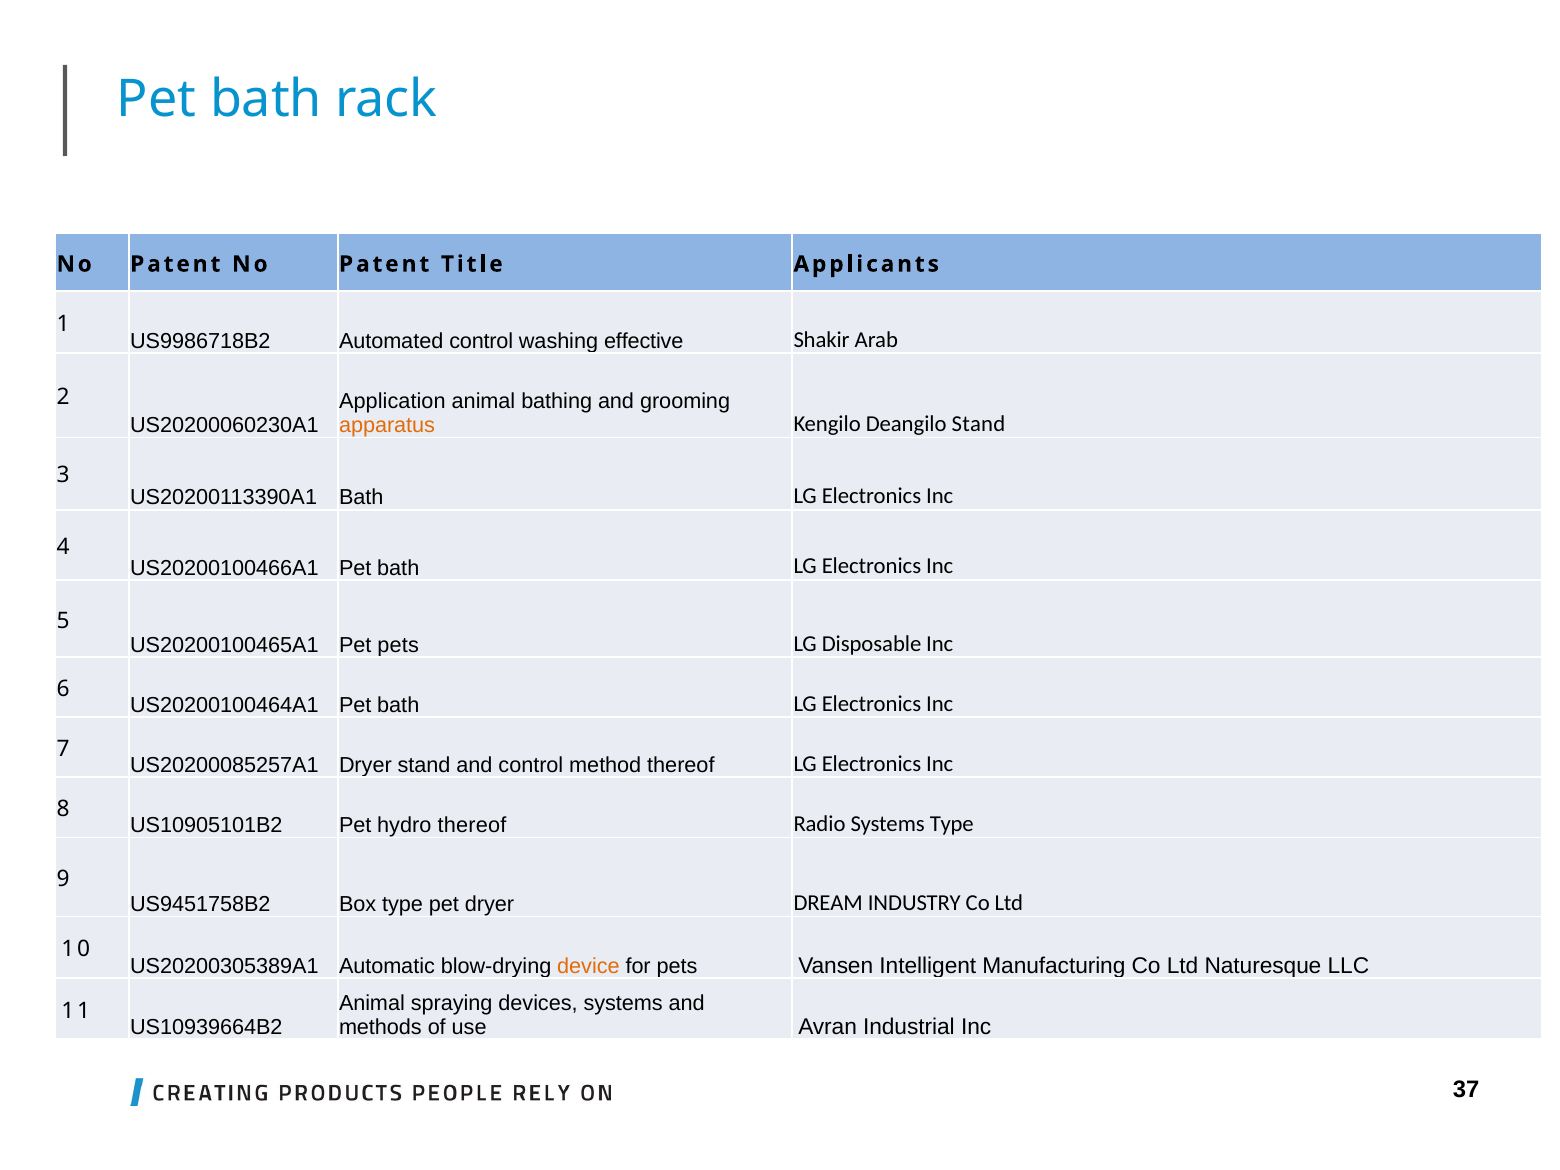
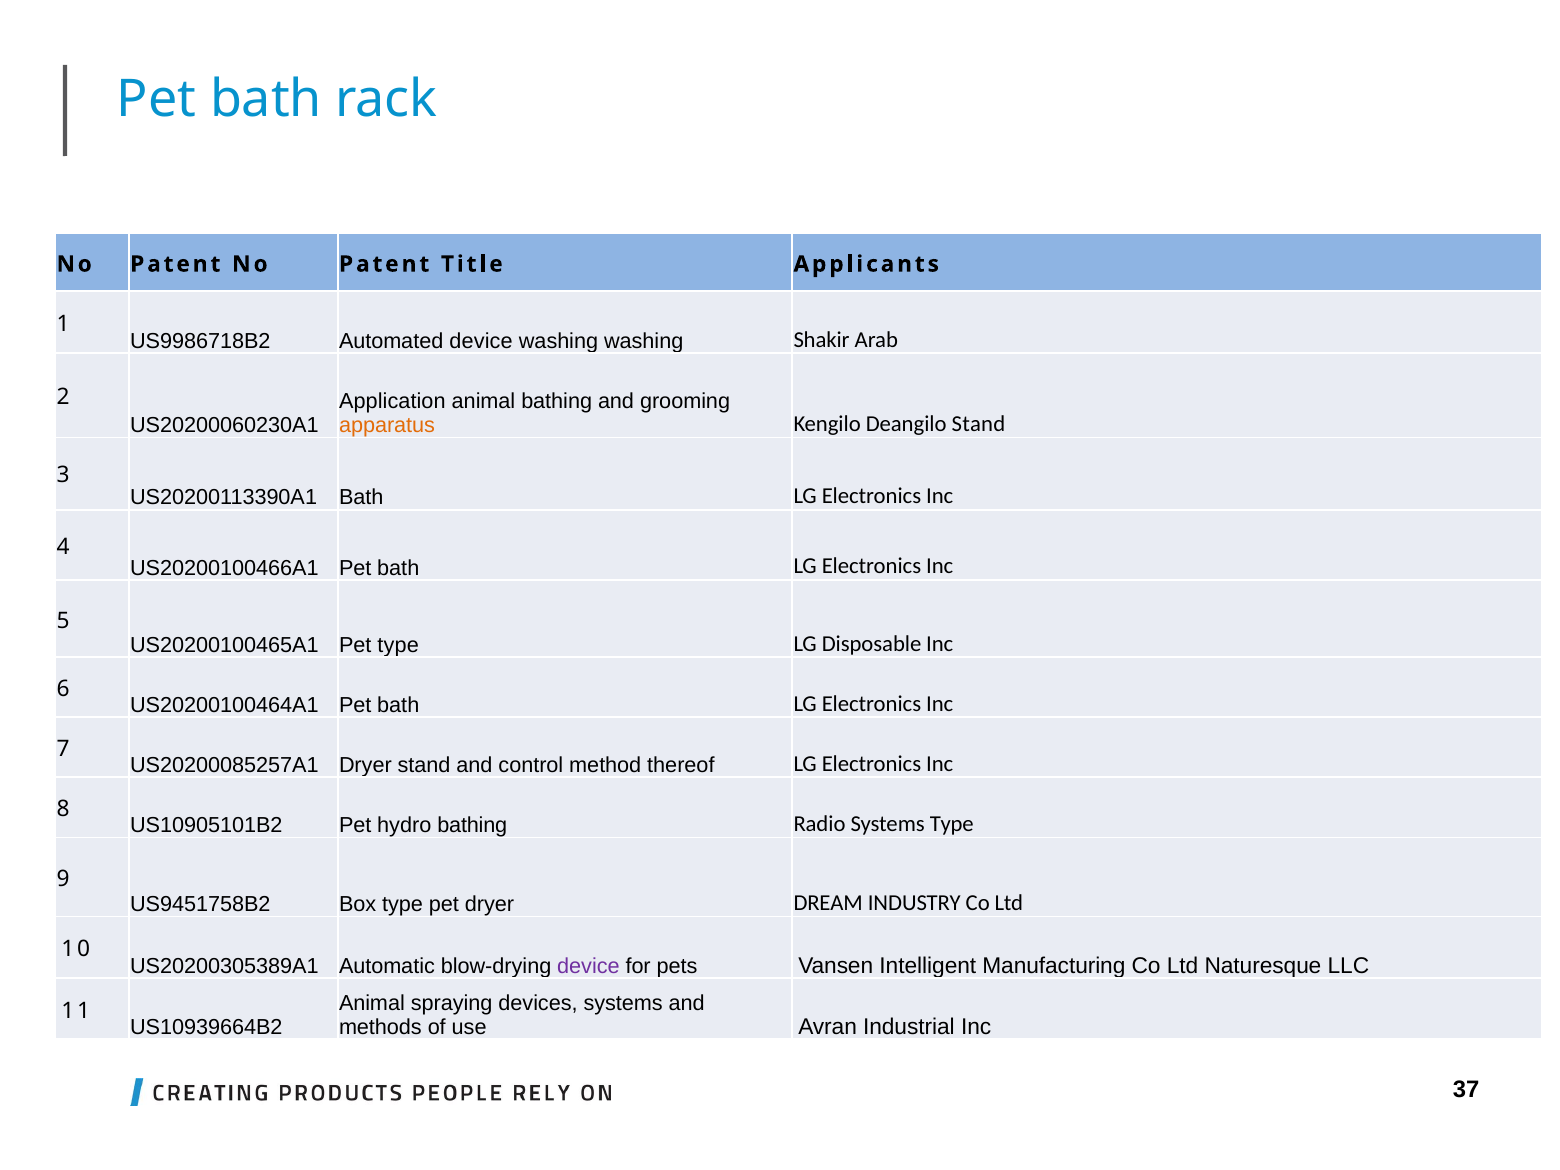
Automated control: control -> device
washing effective: effective -> washing
Pet pets: pets -> type
hydro thereof: thereof -> bathing
device at (588, 966) colour: orange -> purple
